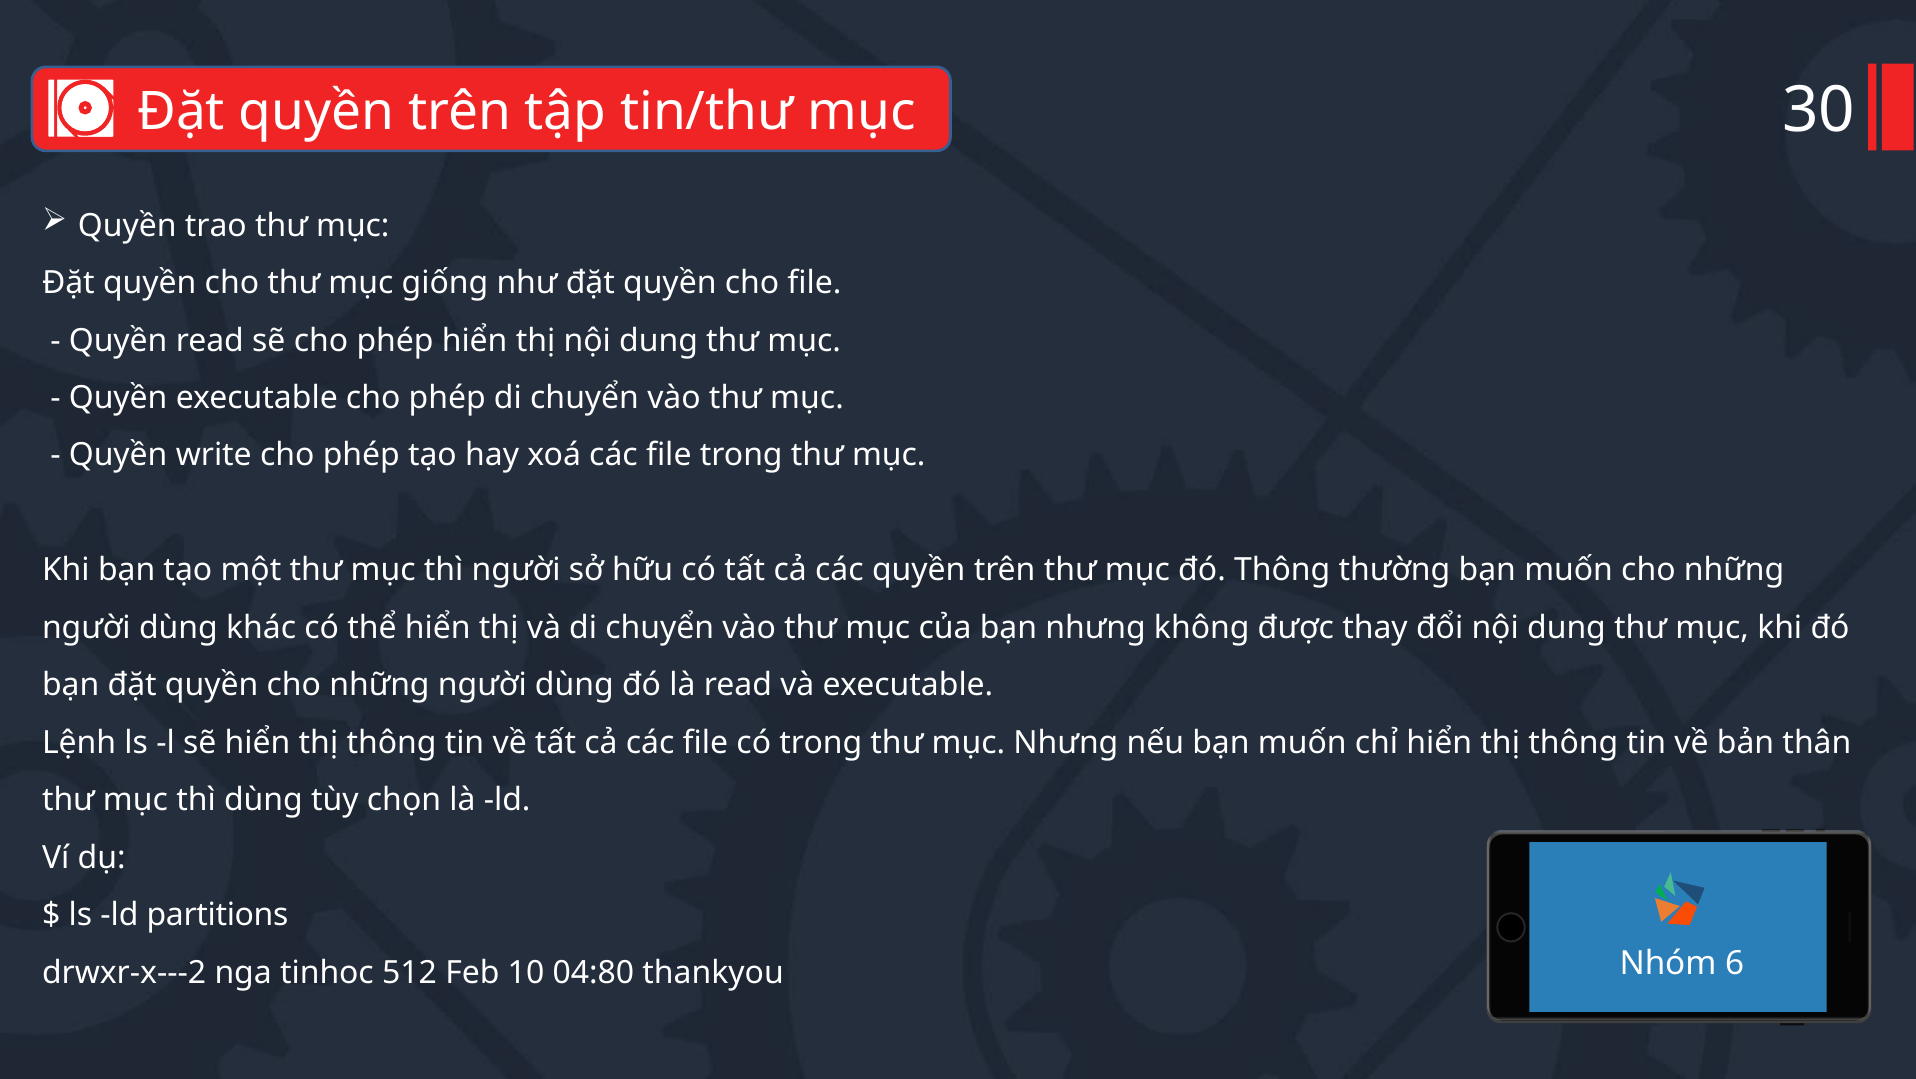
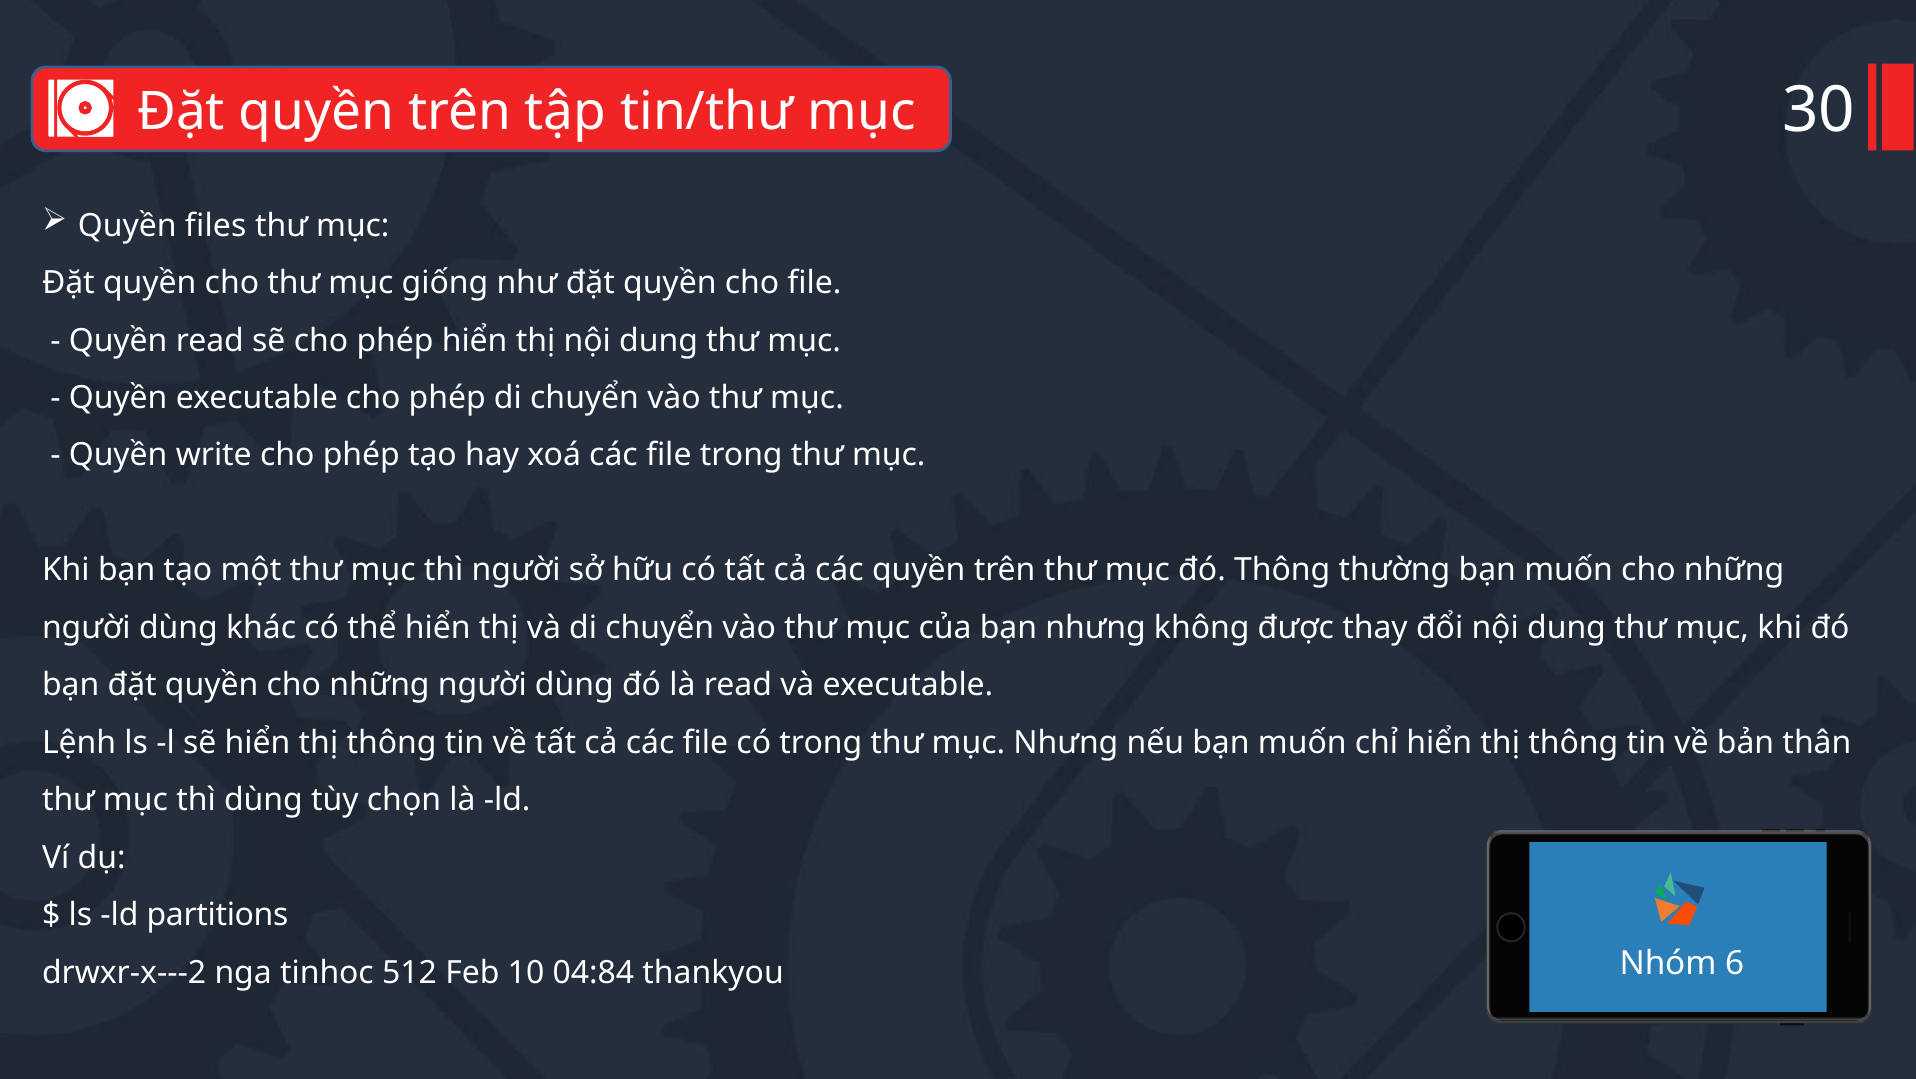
trao: trao -> files
04:80: 04:80 -> 04:84
